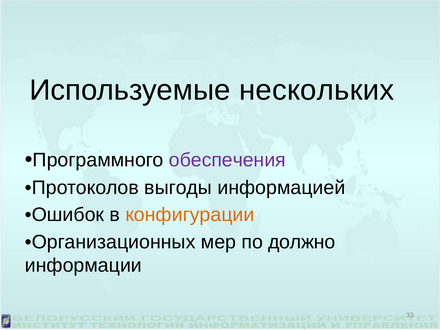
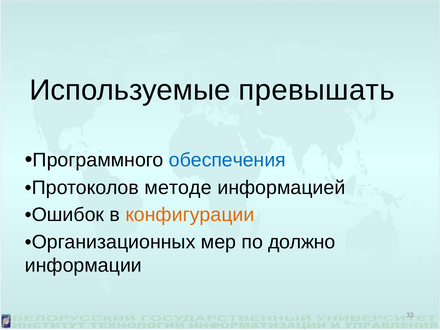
нескольких: нескольких -> превышать
обеспечения colour: purple -> blue
выгоды: выгоды -> методе
